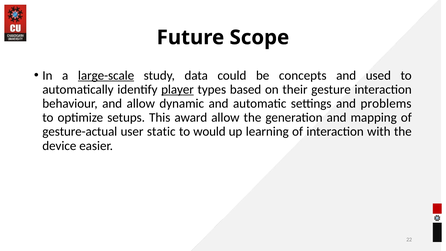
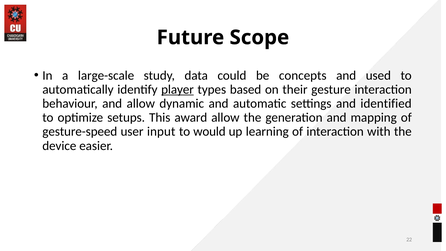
large-scale underline: present -> none
problems: problems -> identified
gesture-actual: gesture-actual -> gesture-speed
static: static -> input
